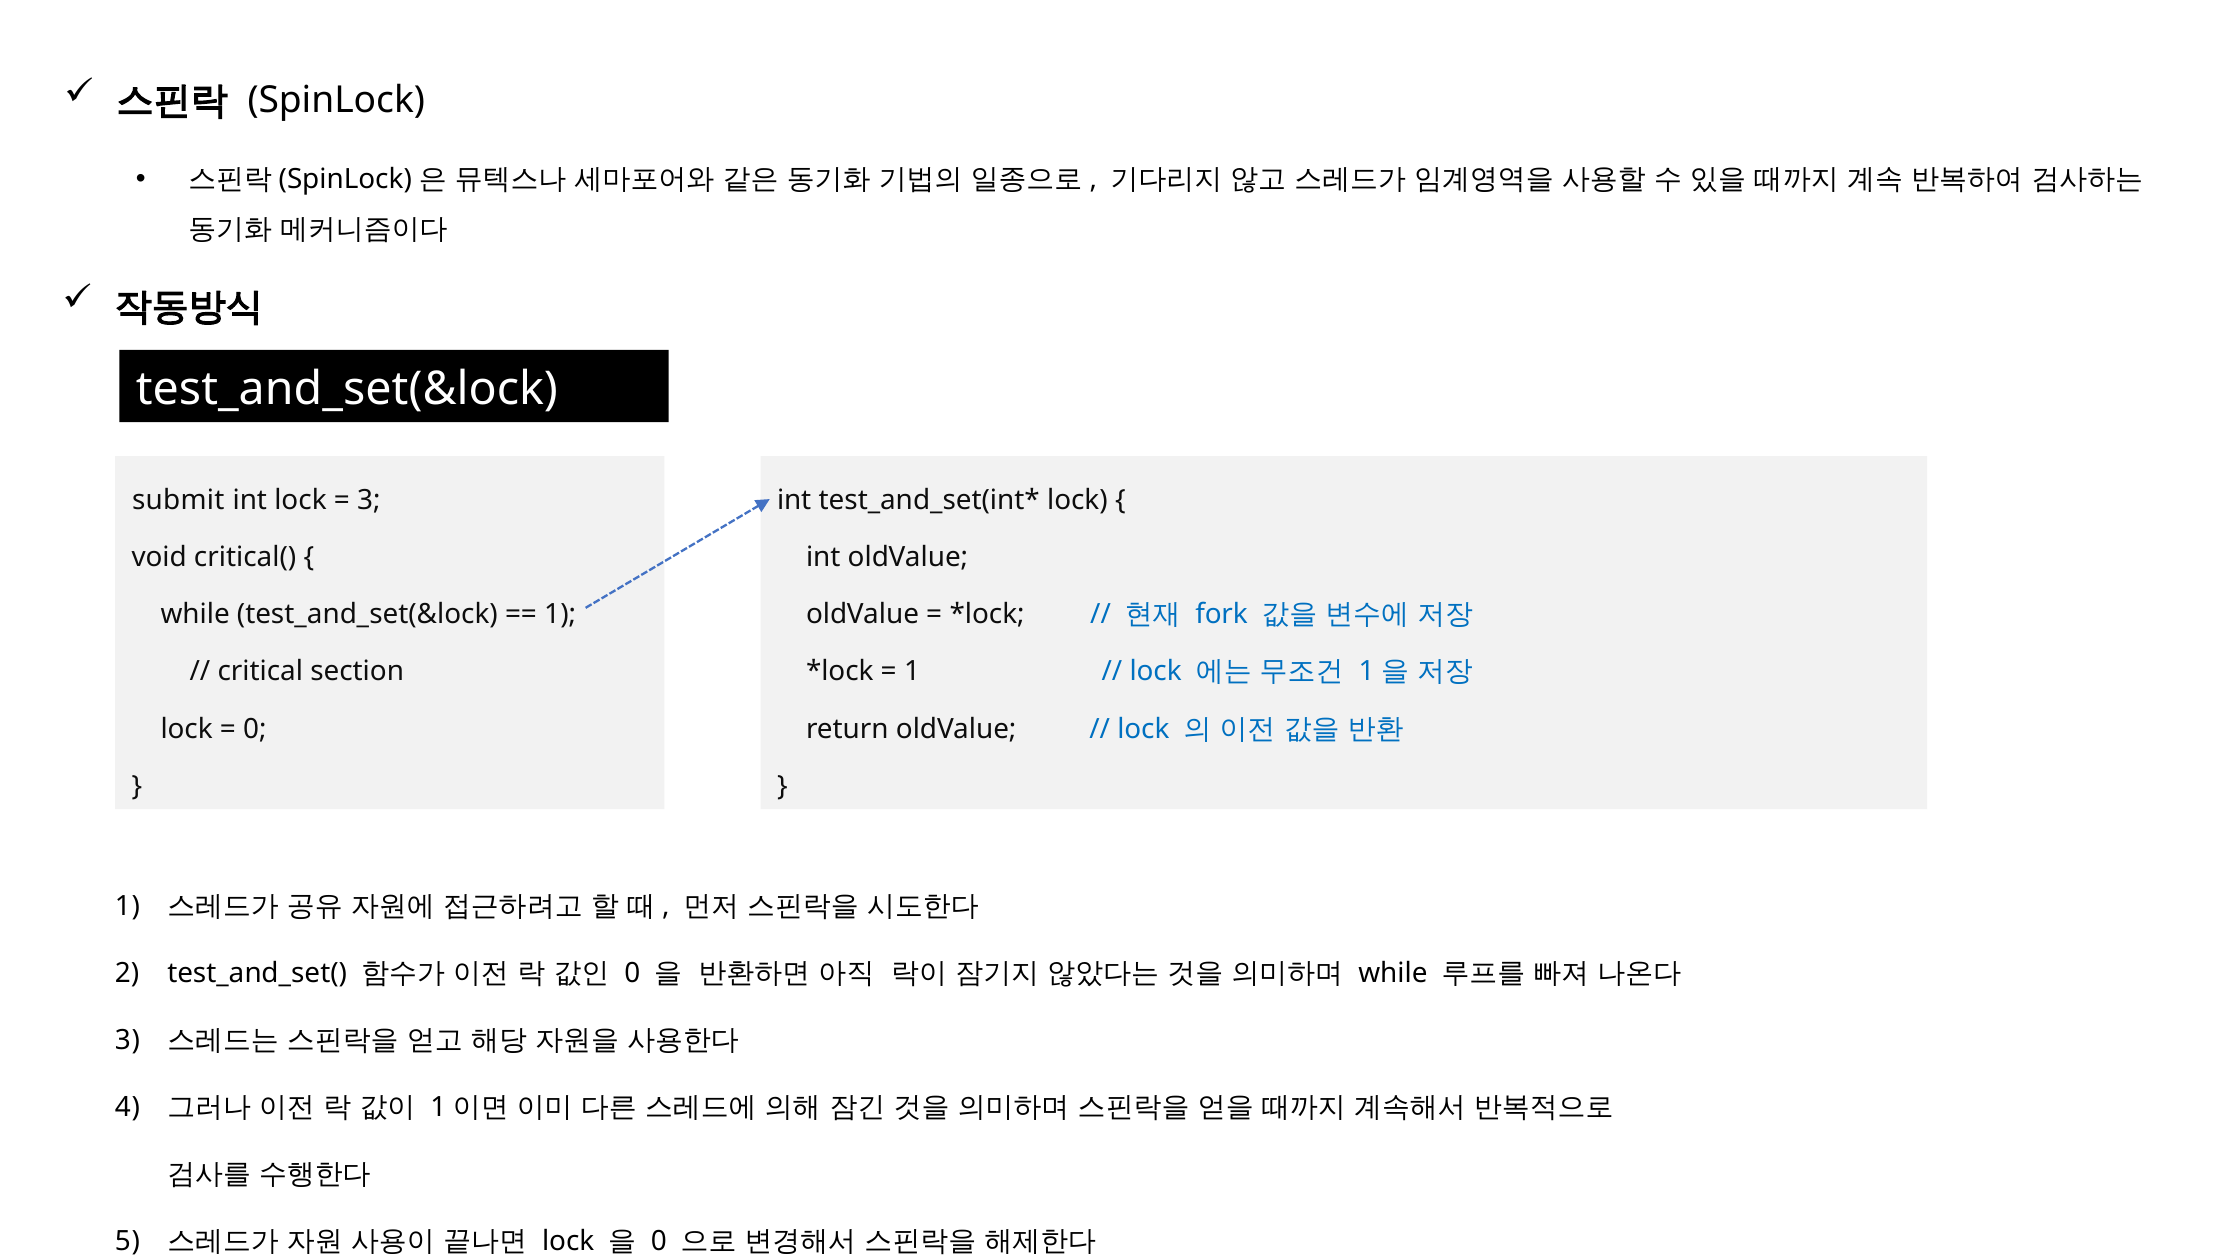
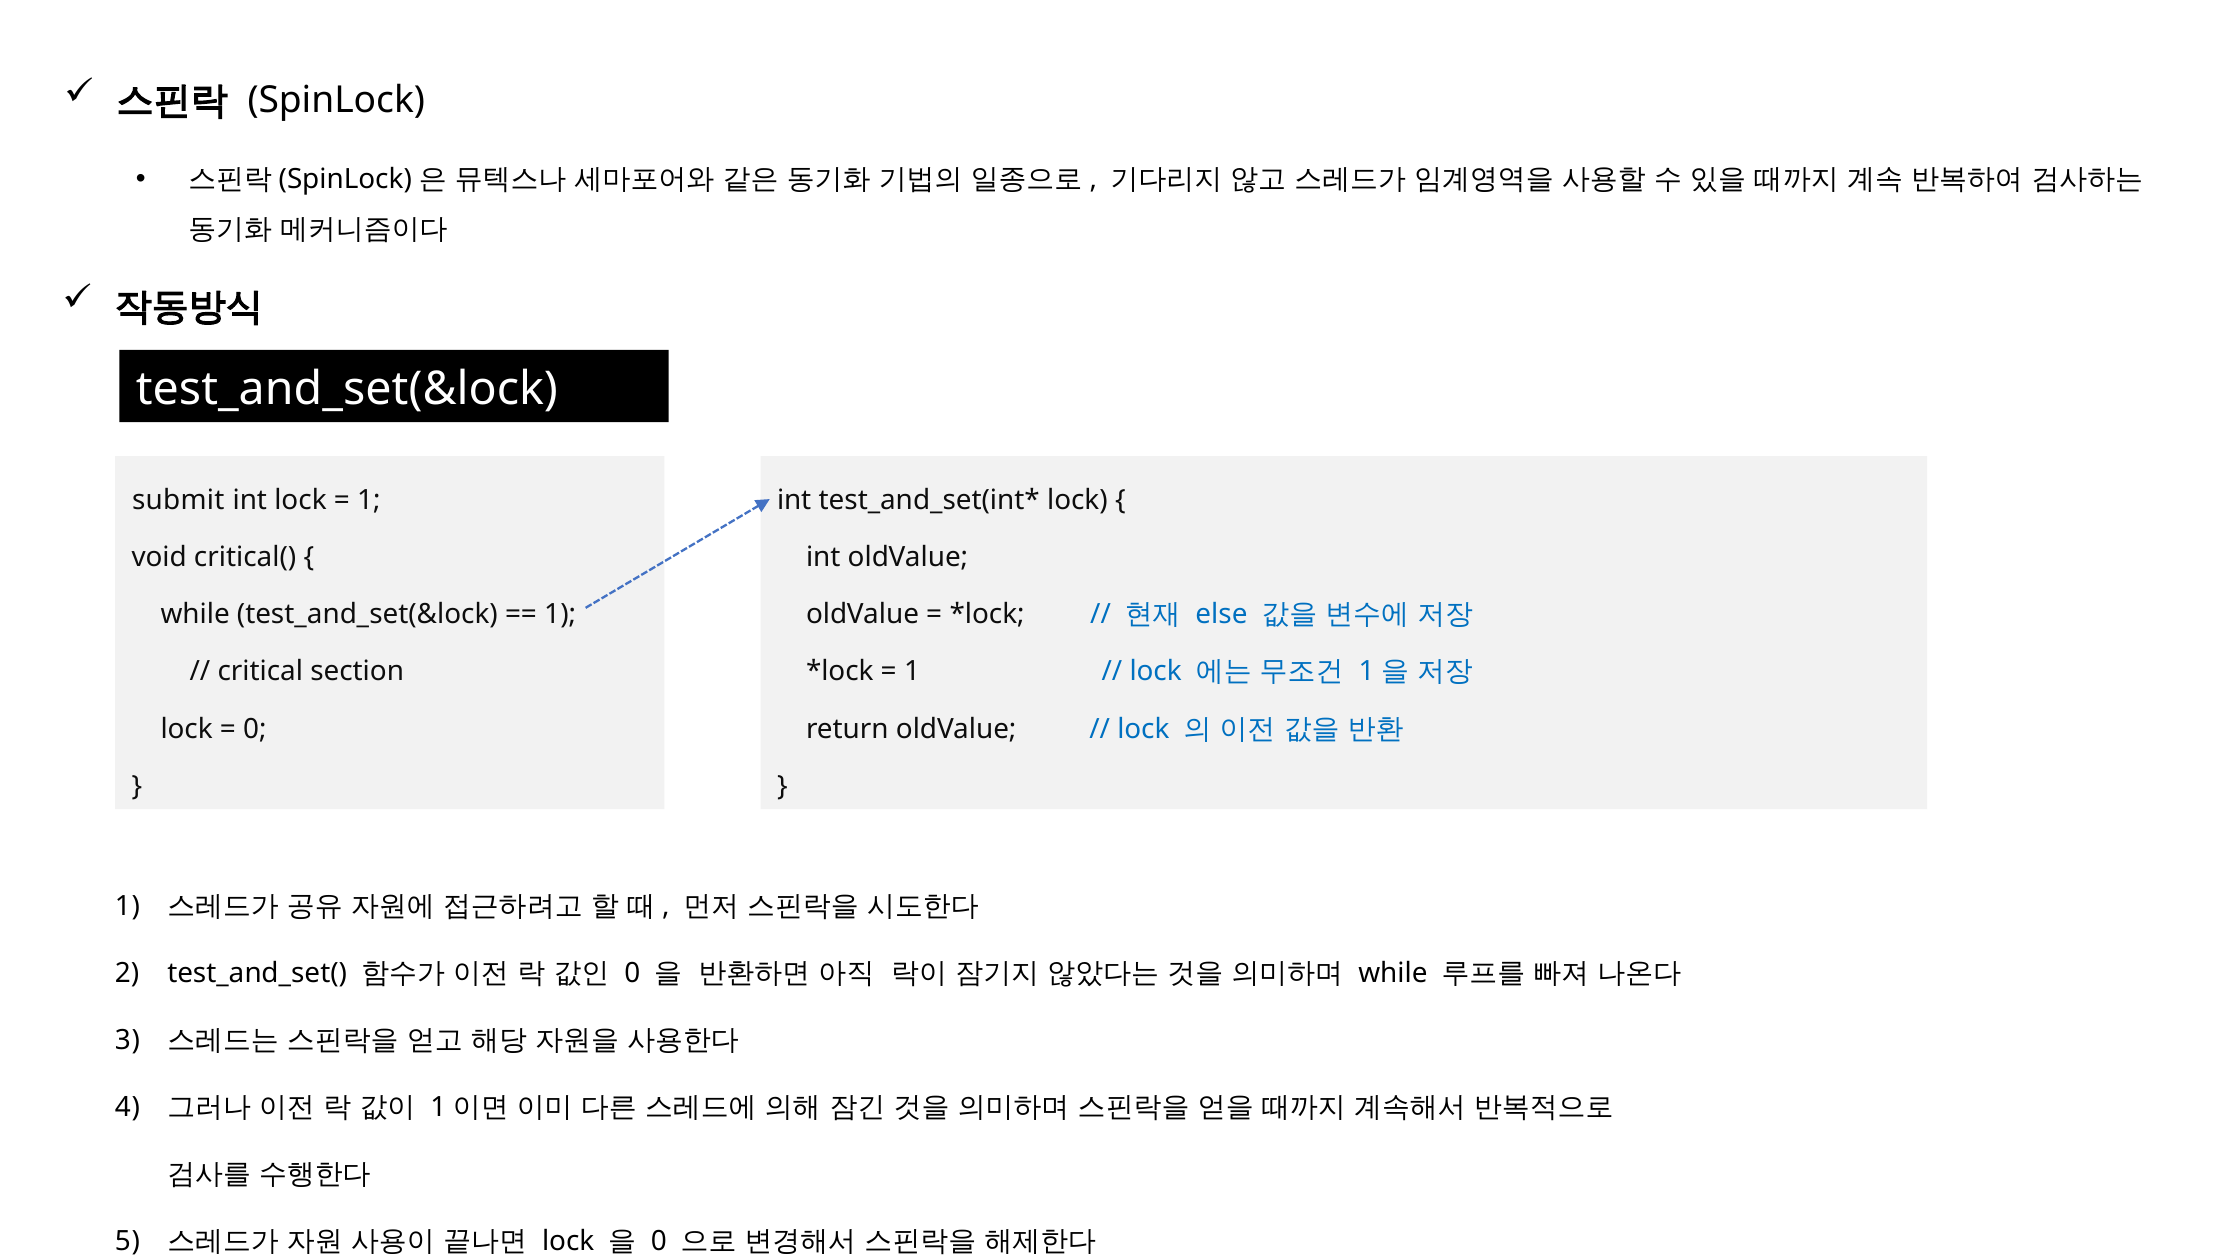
3 at (369, 500): 3 -> 1
fork: fork -> else
